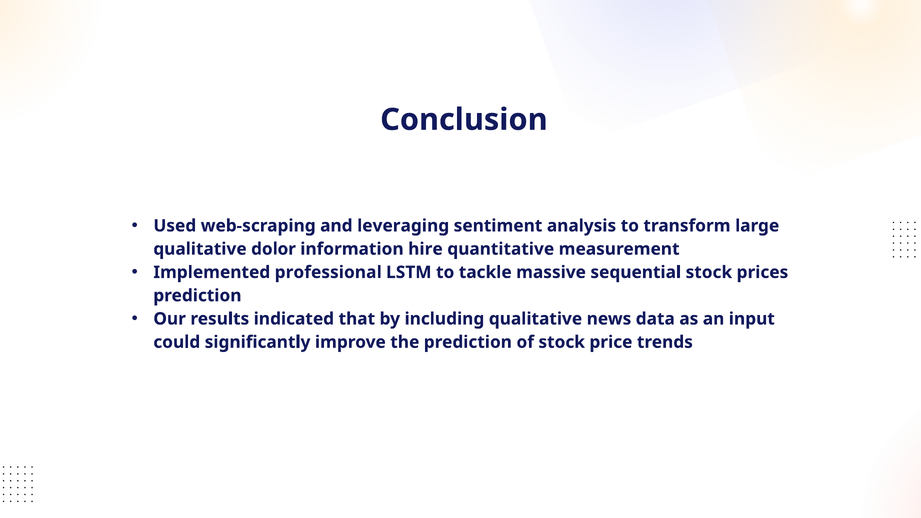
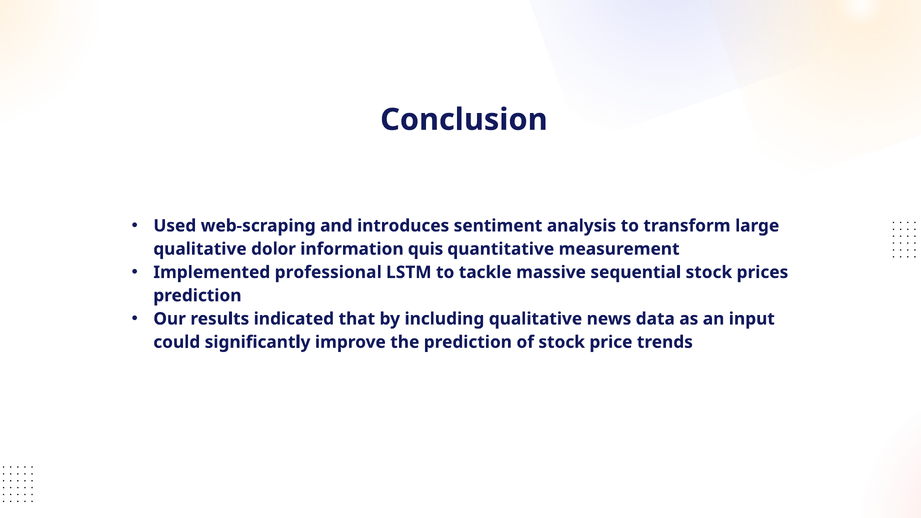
leveraging: leveraging -> introduces
hire: hire -> quis
